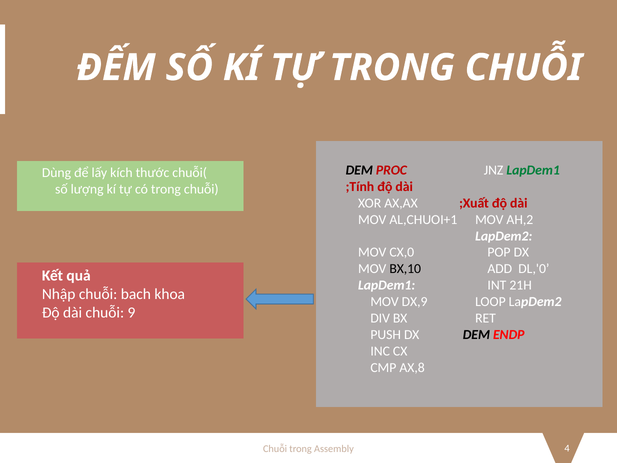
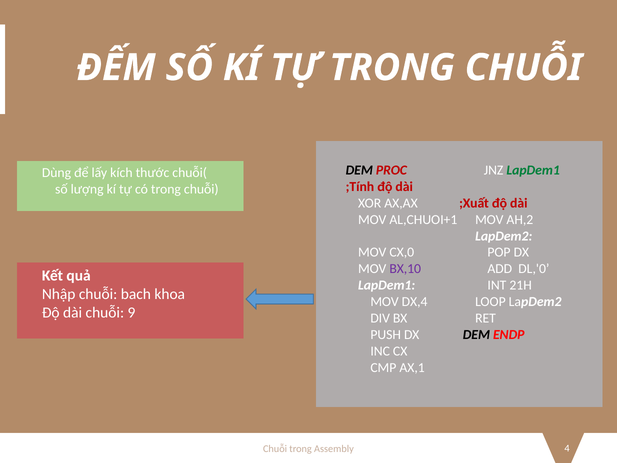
BX,10 colour: black -> purple
DX,9: DX,9 -> DX,4
AX,8: AX,8 -> AX,1
